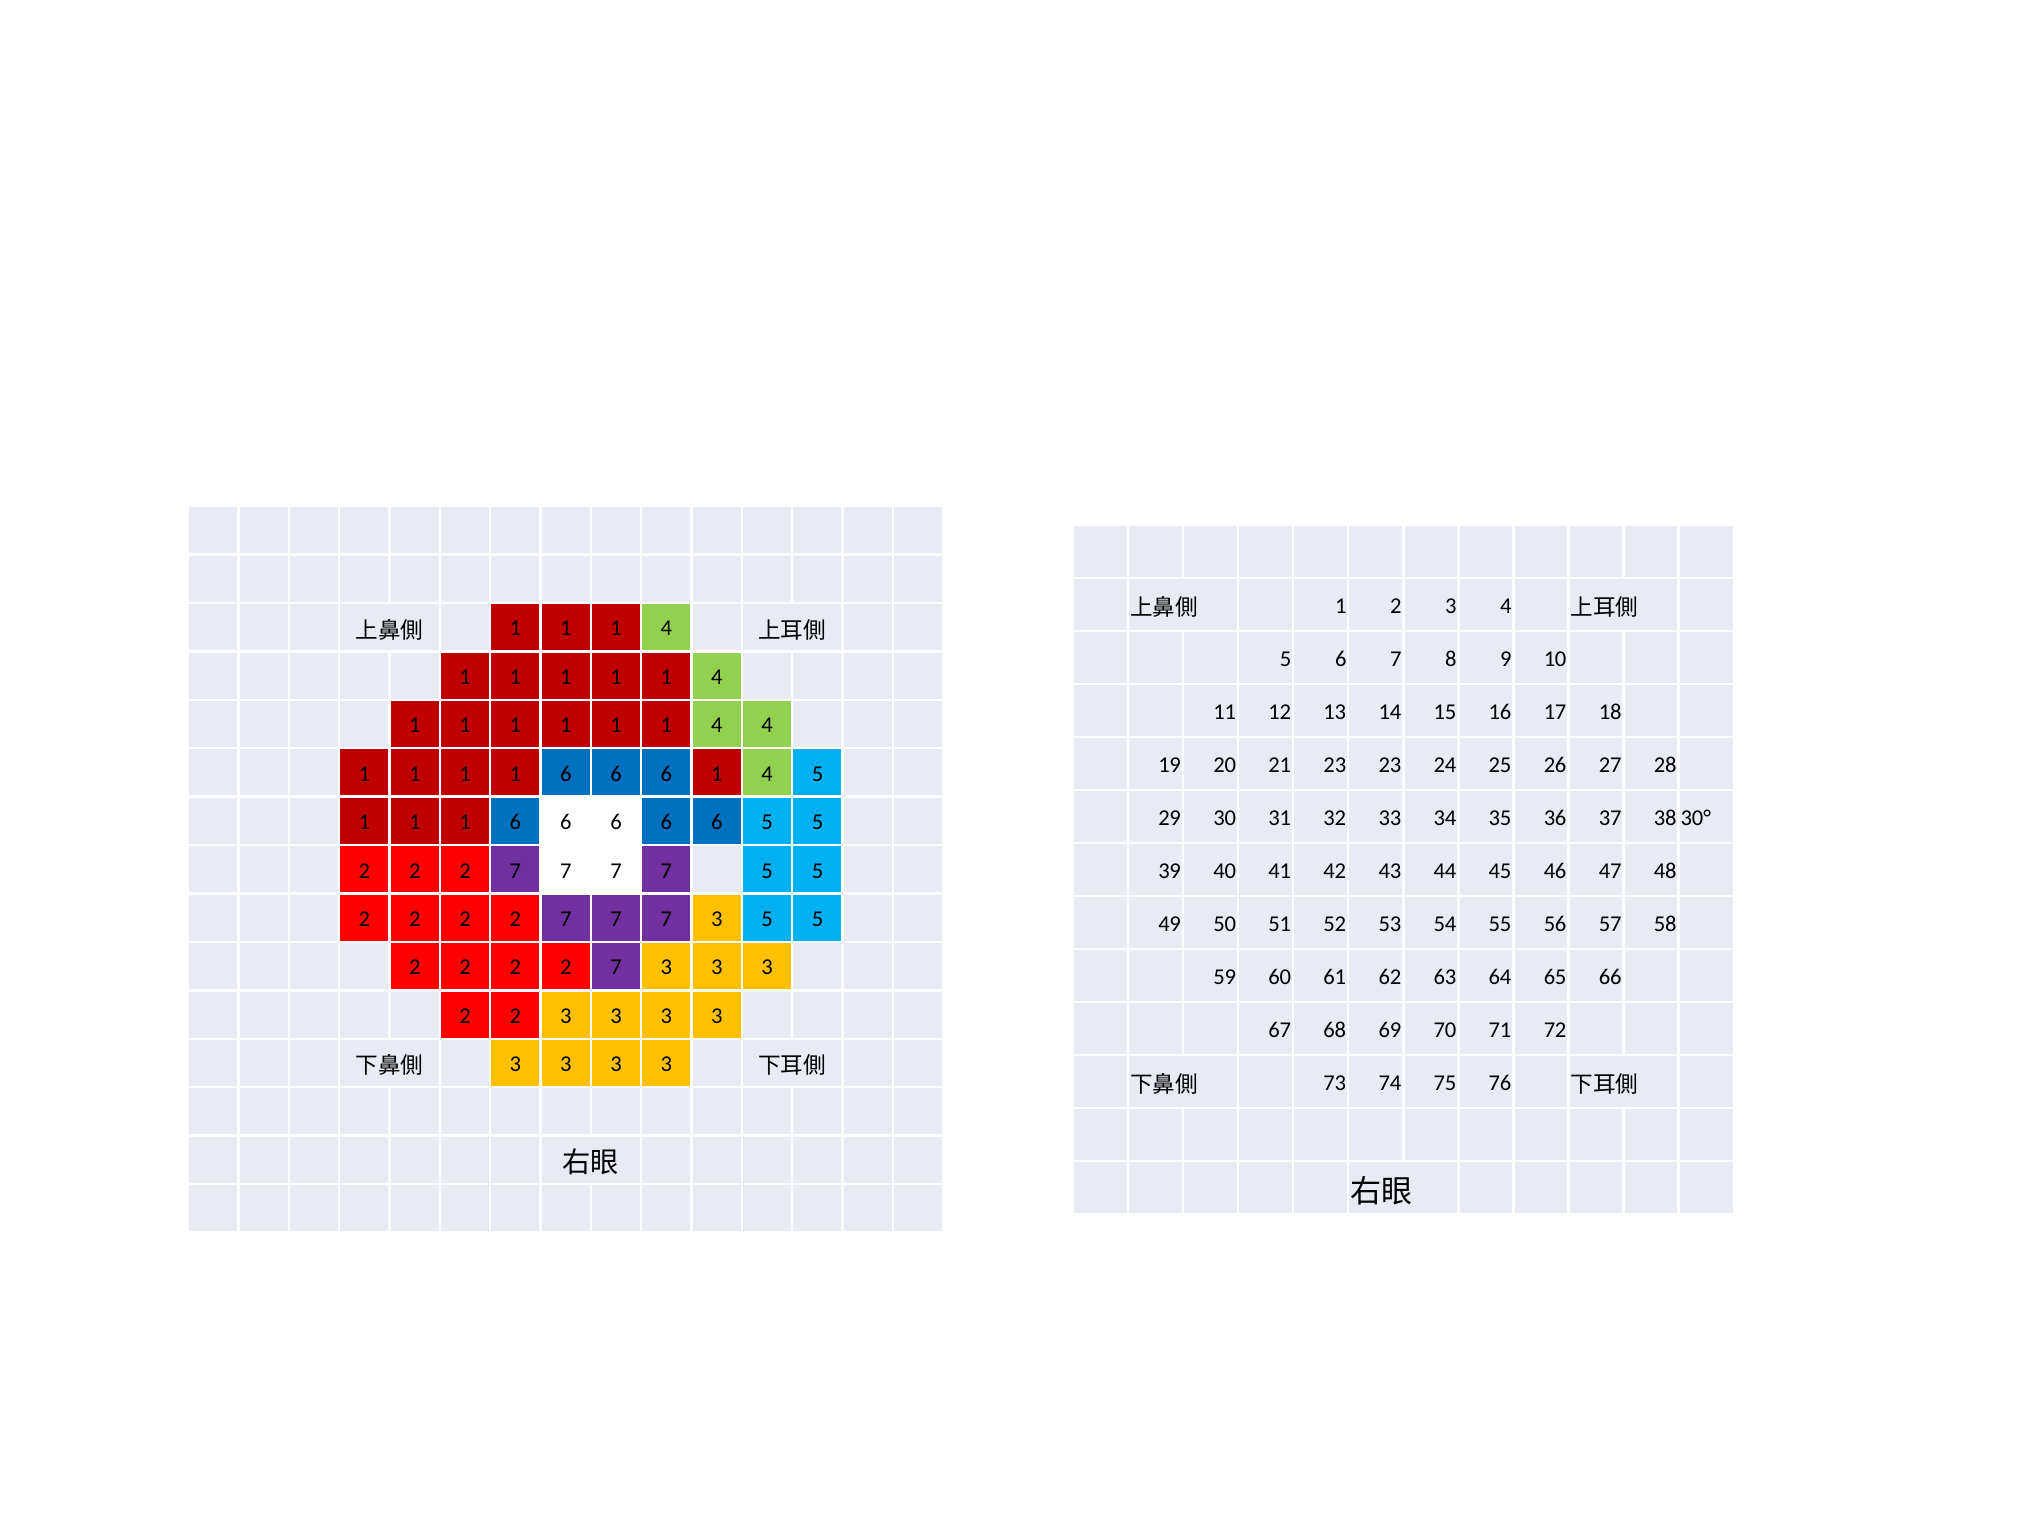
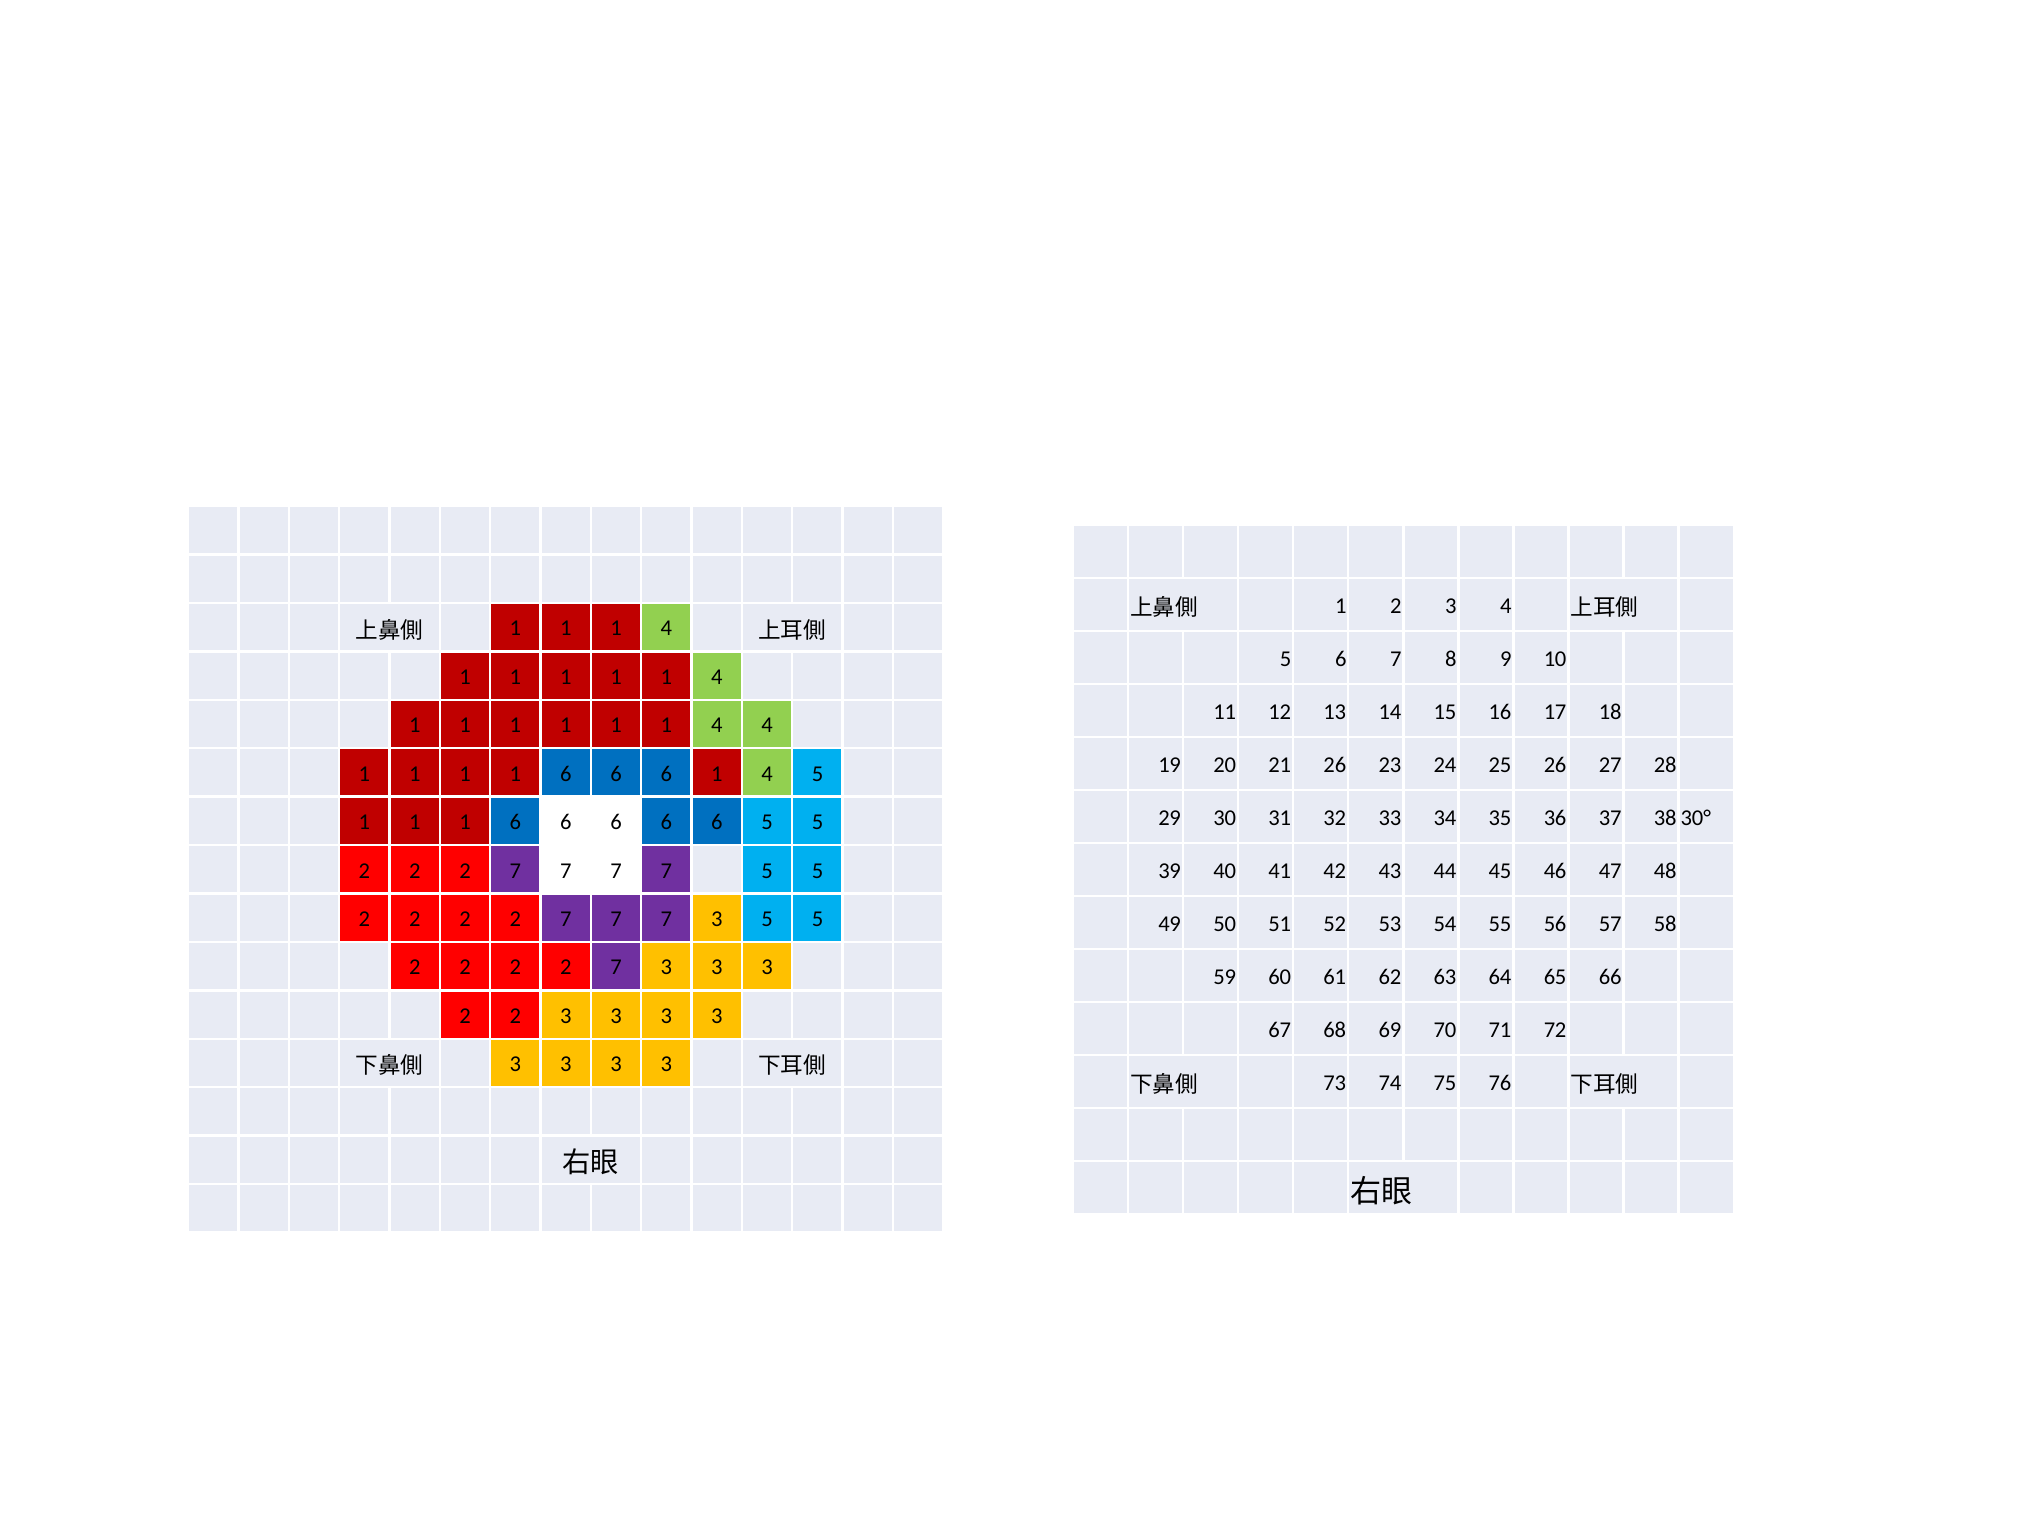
21 23: 23 -> 26
